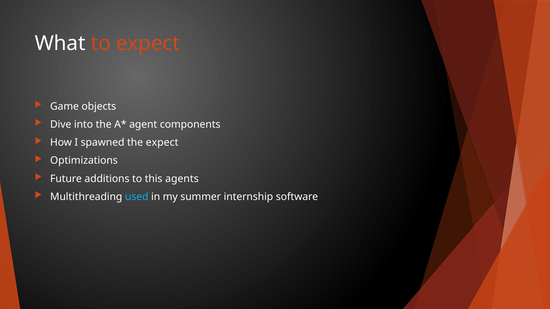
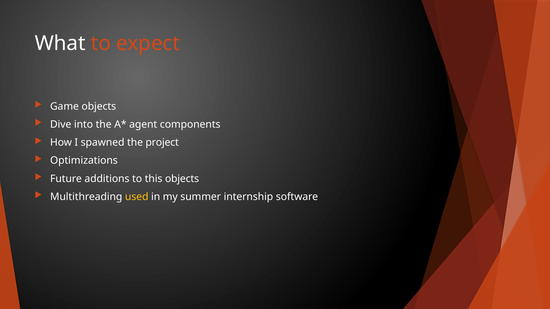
the expect: expect -> project
this agents: agents -> objects
used colour: light blue -> yellow
